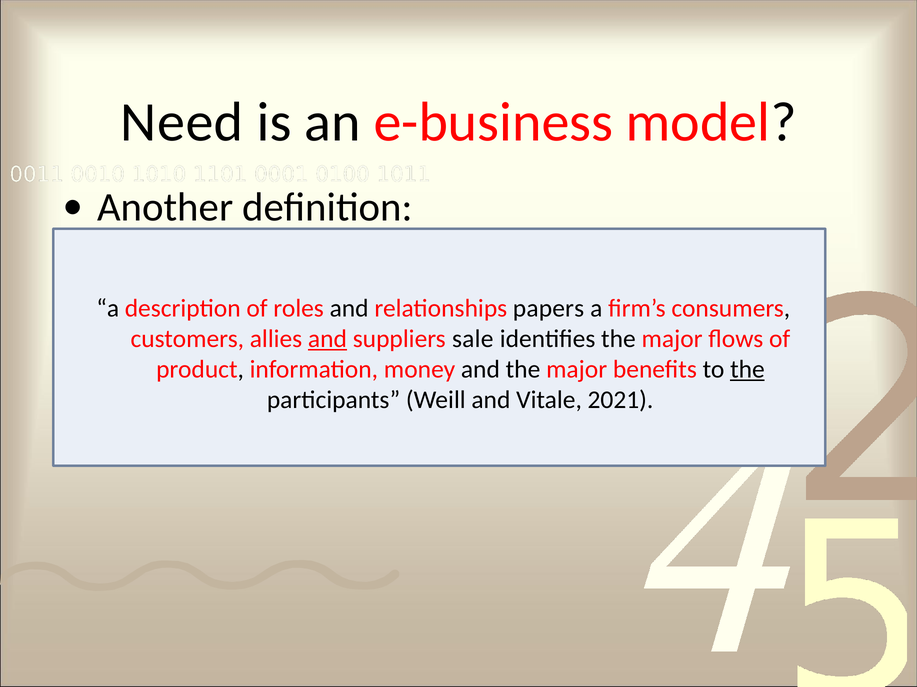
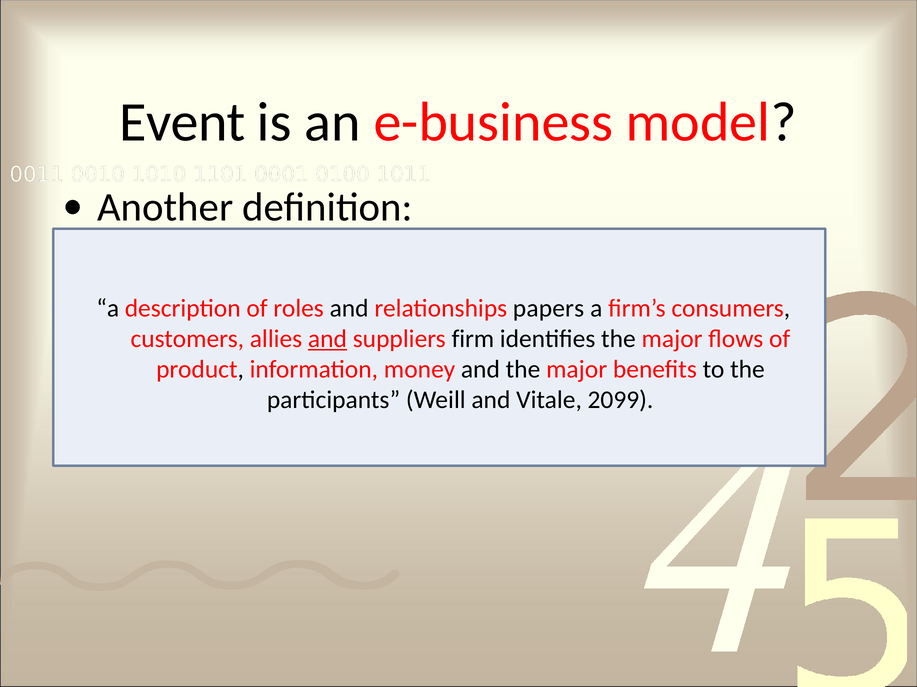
Need: Need -> Event
sale: sale -> firm
the at (747, 370) underline: present -> none
2021: 2021 -> 2099
